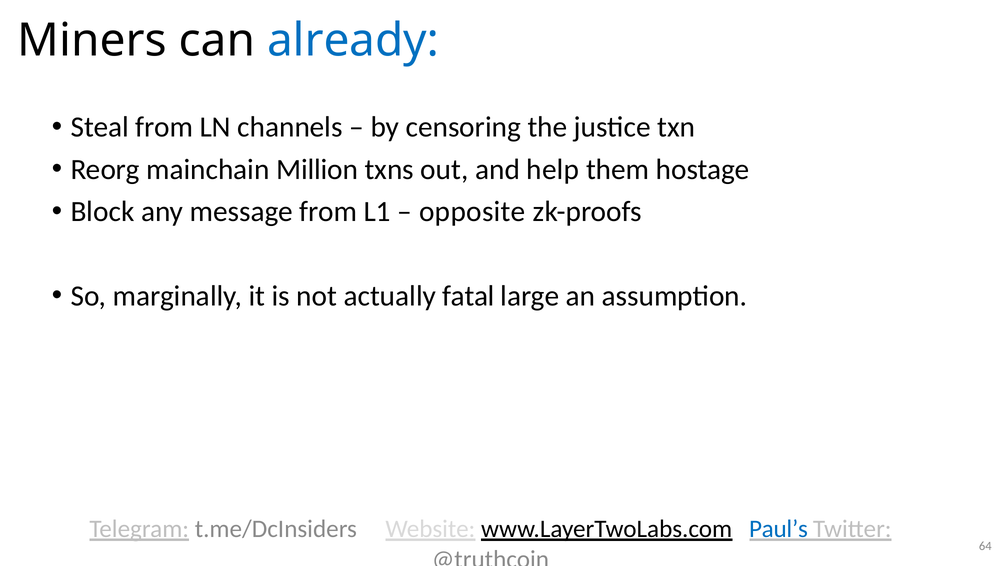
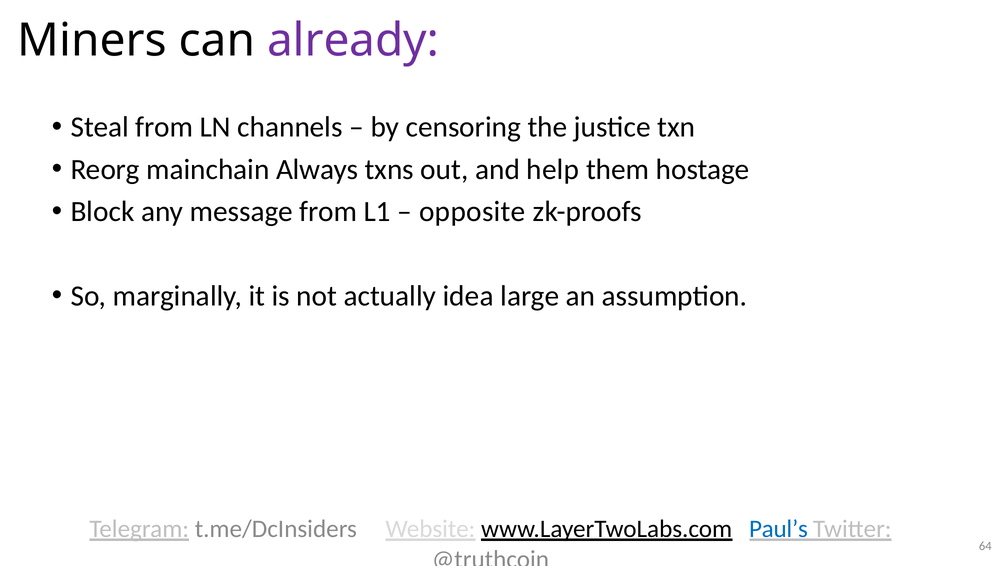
already colour: blue -> purple
Million: Million -> Always
fatal: fatal -> idea
